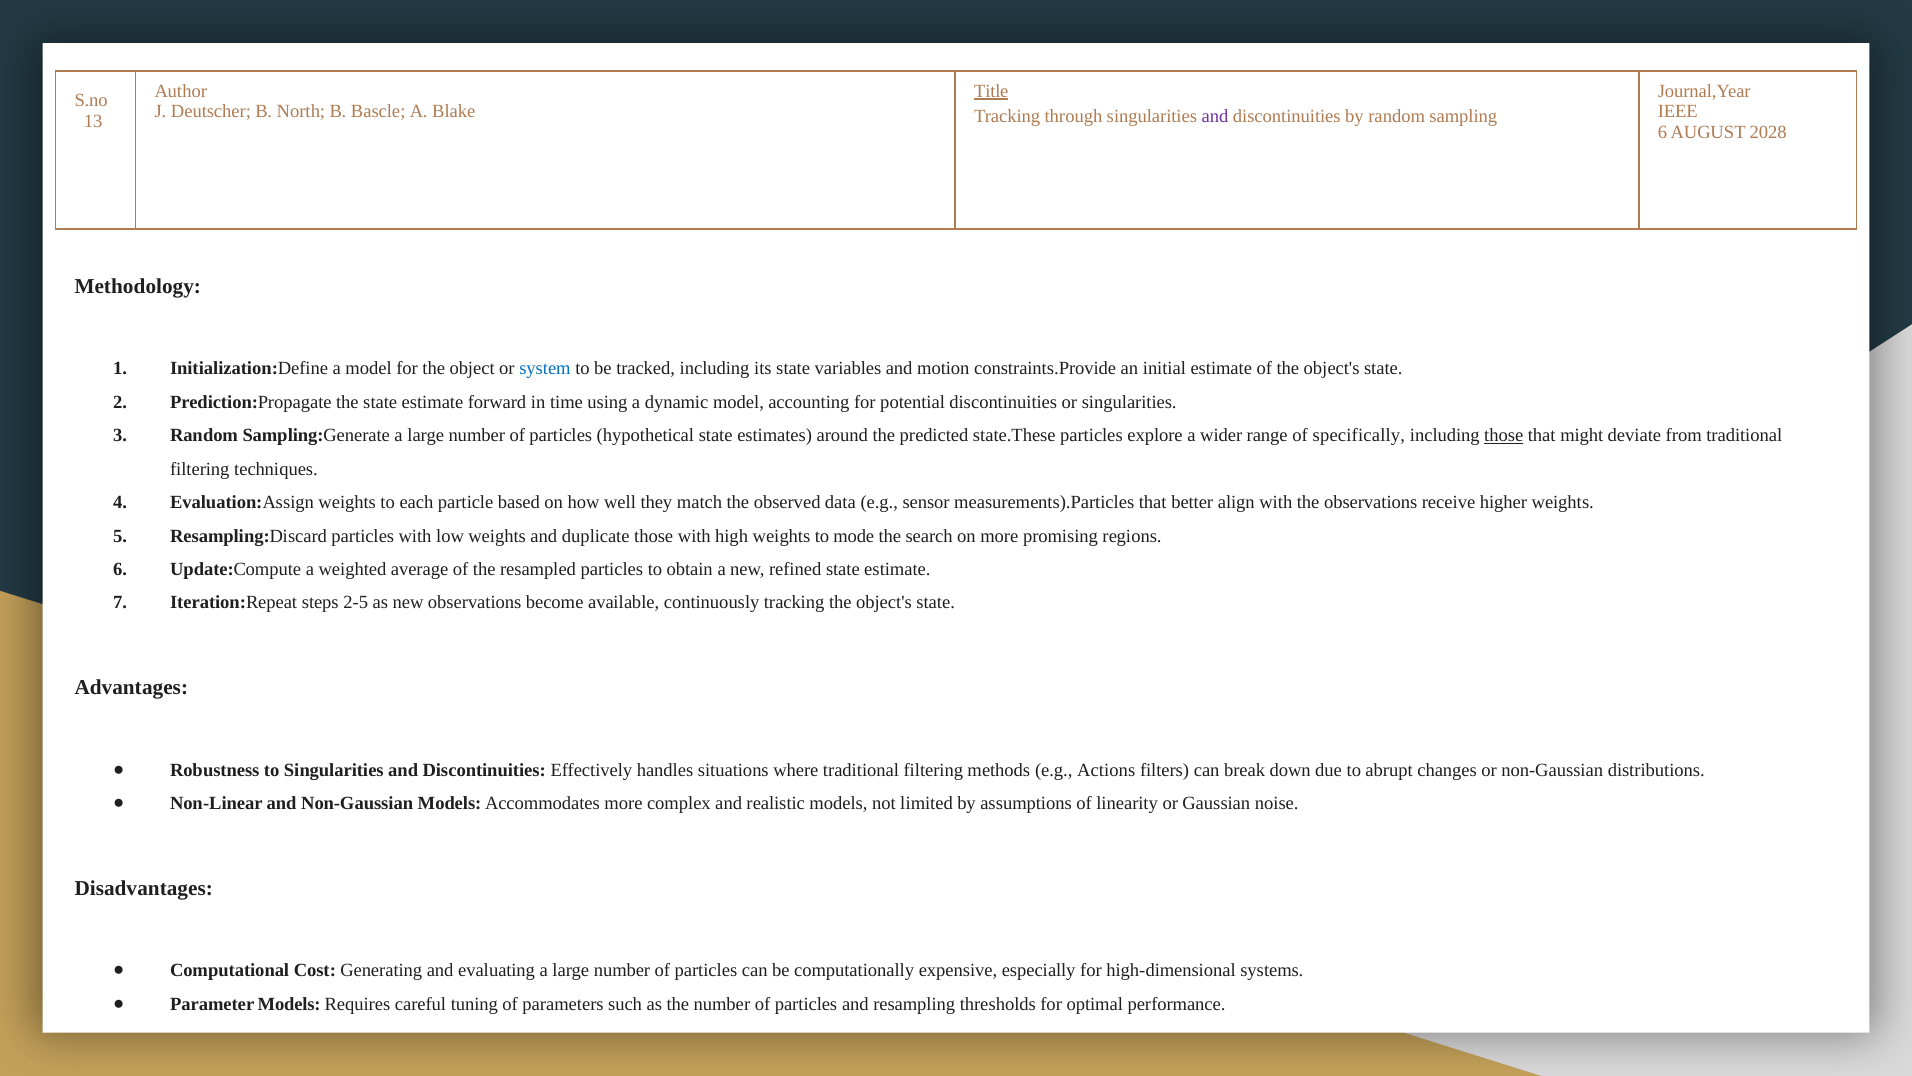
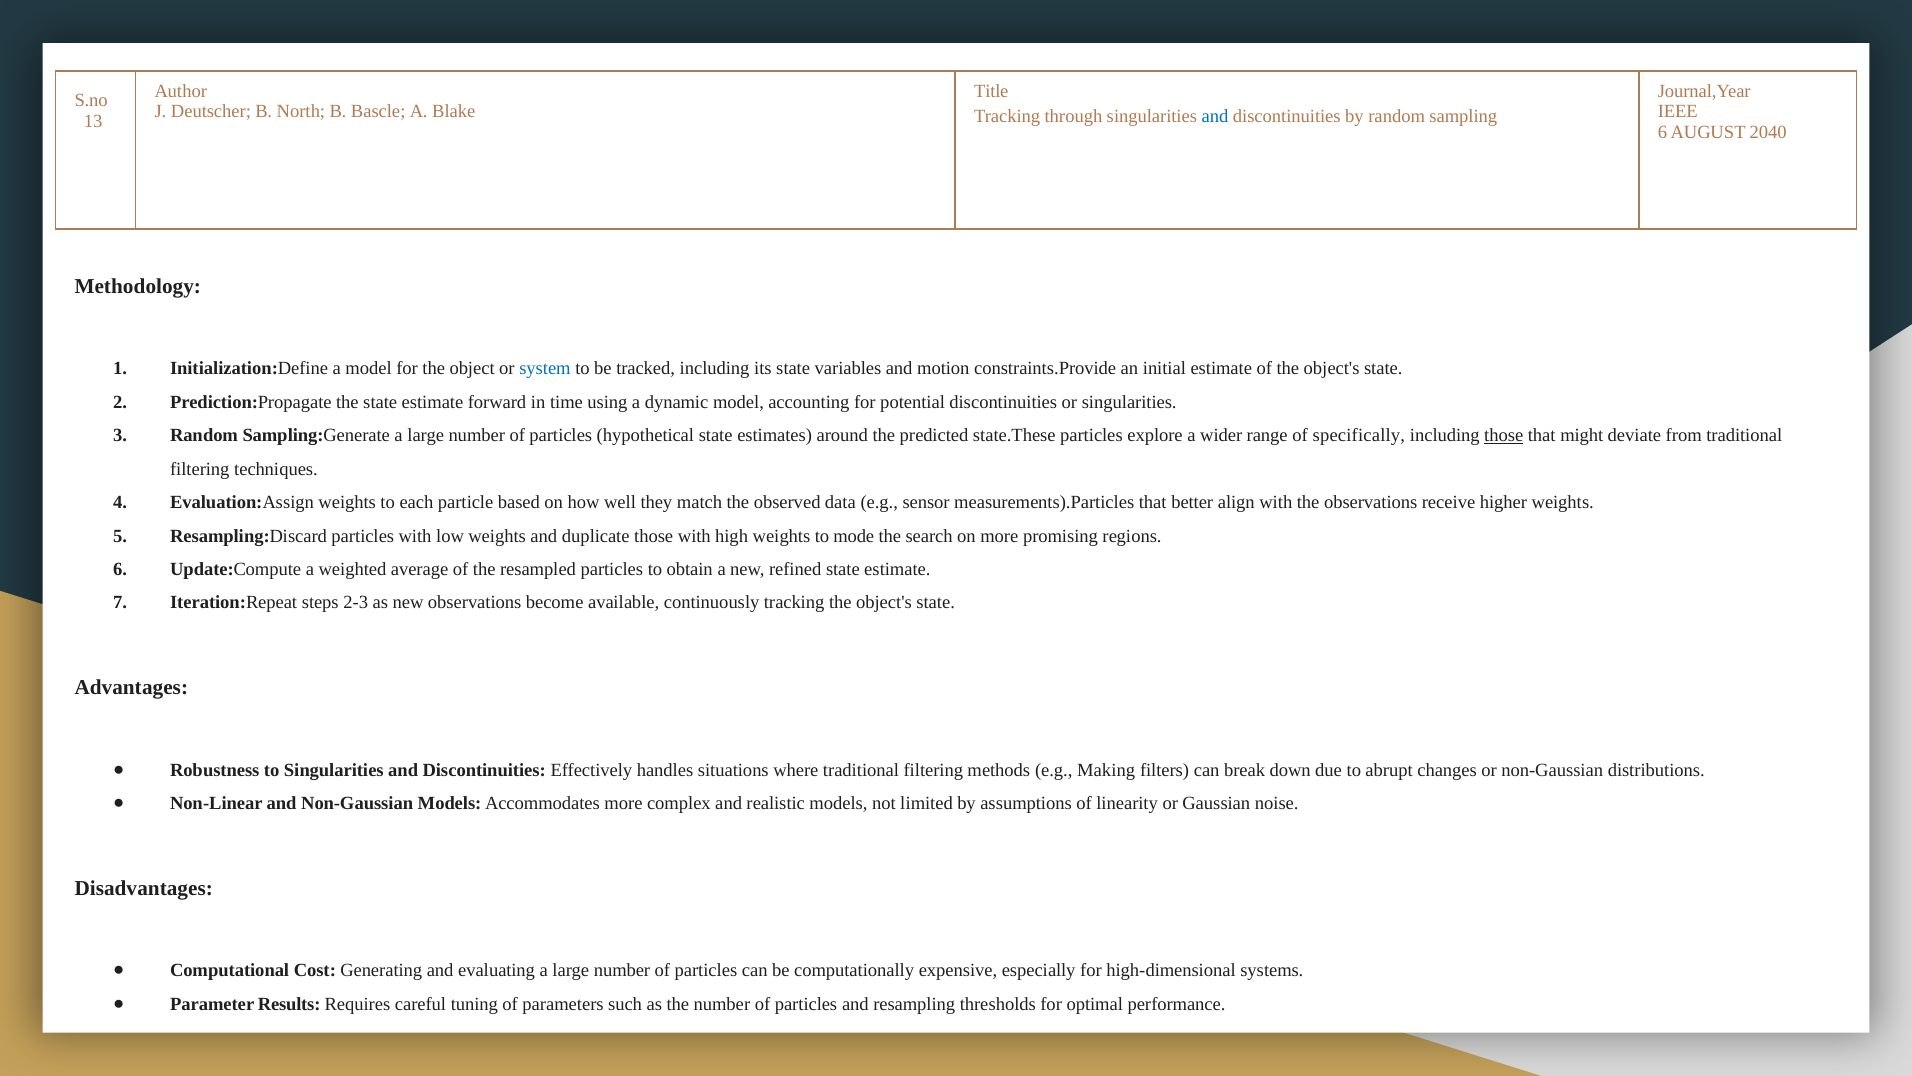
Title underline: present -> none
and at (1215, 116) colour: purple -> blue
2028: 2028 -> 2040
2-5: 2-5 -> 2-3
Actions: Actions -> Making
Parameter Models: Models -> Results
